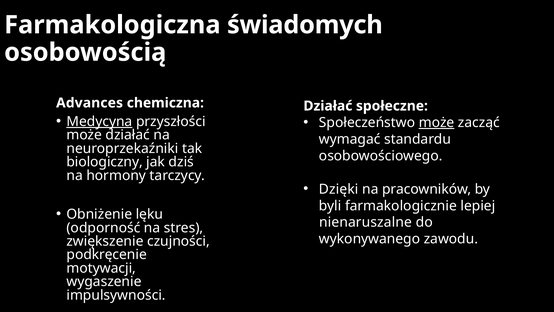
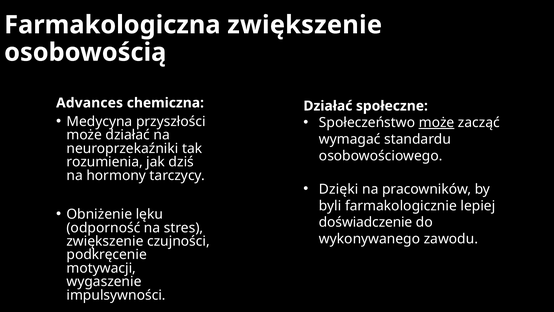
Farmakologiczna świadomych: świadomych -> zwiększenie
Medycyna underline: present -> none
biologiczny: biologiczny -> rozumienia
nienaruszalne: nienaruszalne -> doświadczenie
